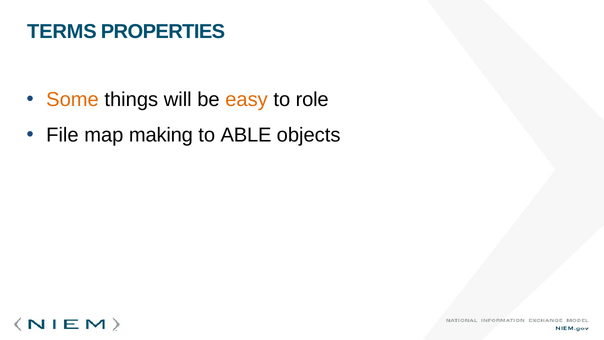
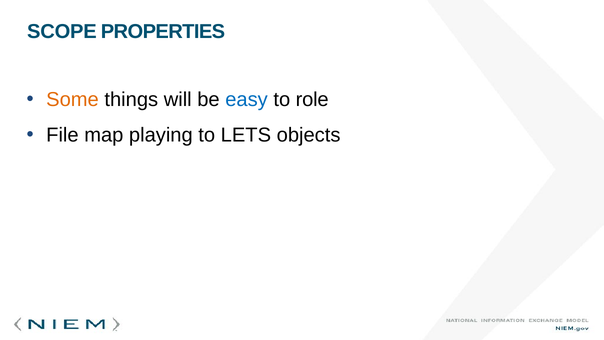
TERMS: TERMS -> SCOPE
easy colour: orange -> blue
making: making -> playing
ABLE: ABLE -> LETS
